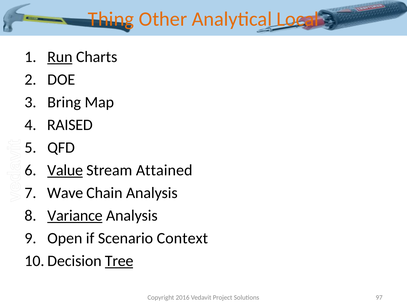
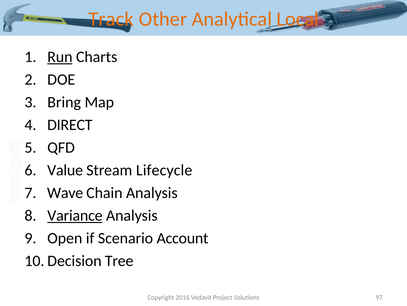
Thing: Thing -> Track
RAISED: RAISED -> DIRECT
Value underline: present -> none
Attained: Attained -> Lifecycle
Context: Context -> Account
Tree underline: present -> none
